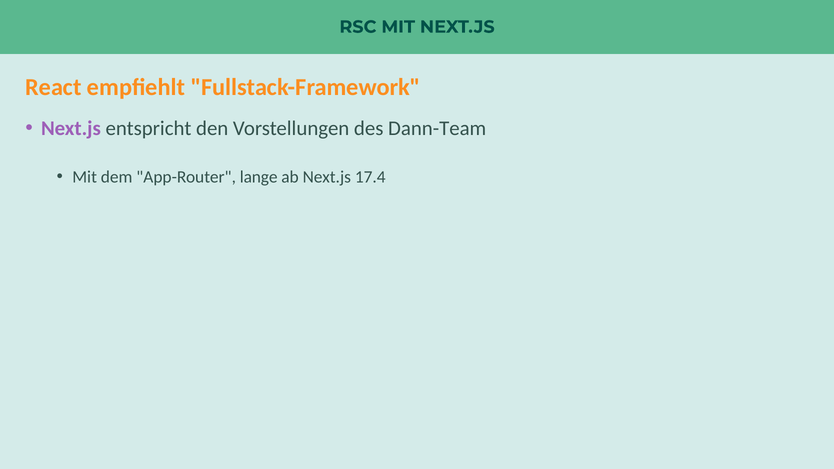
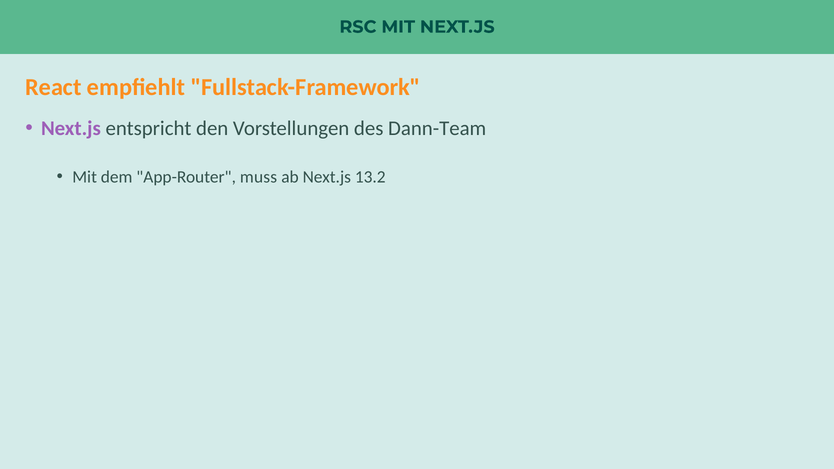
lange: lange -> muss
17.4: 17.4 -> 13.2
